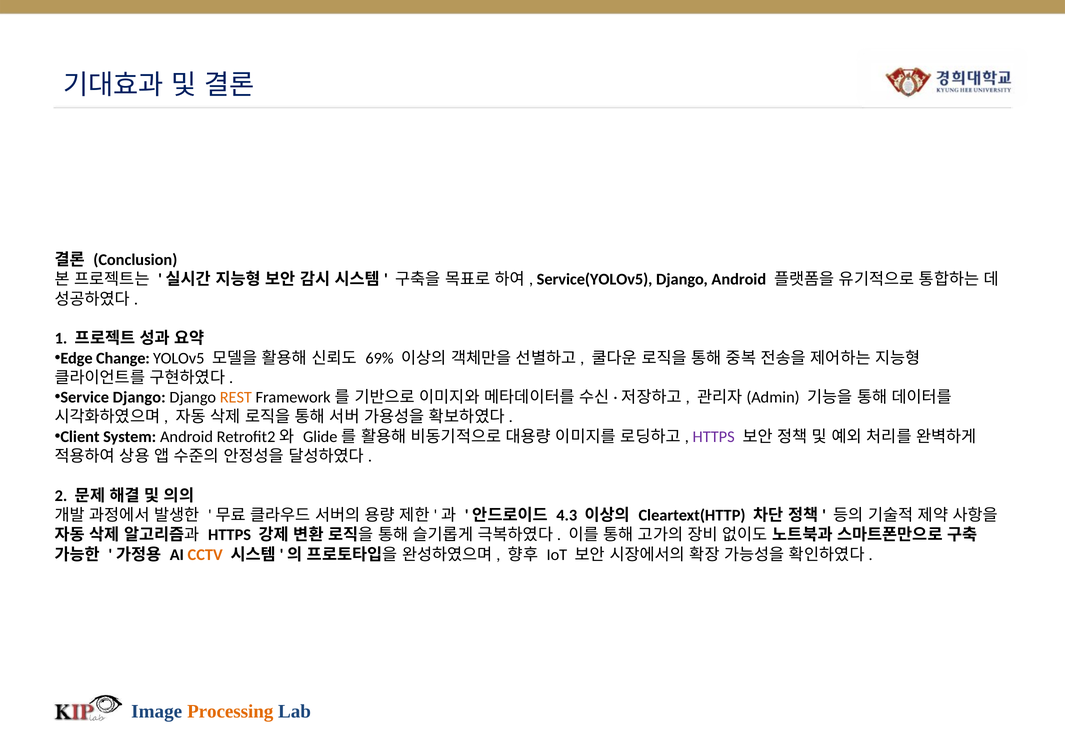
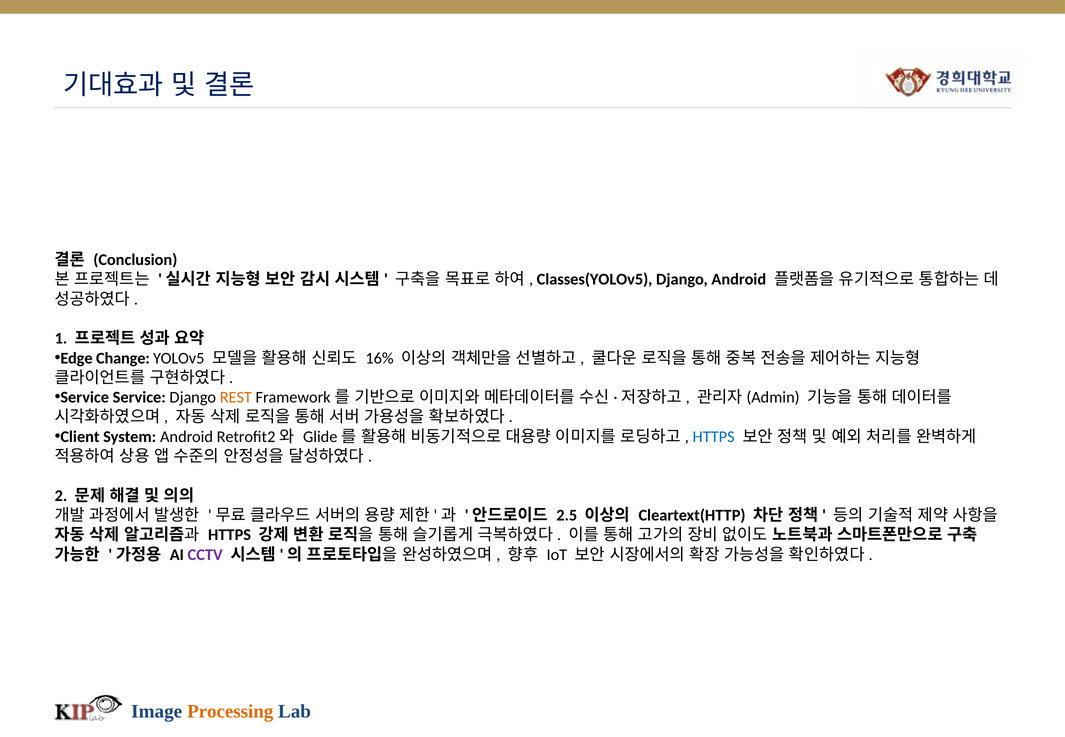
Service(YOLOv5: Service(YOLOv5 -> Classes(YOLOv5
69%: 69% -> 16%
Service Django: Django -> Service
HTTPS at (714, 437) colour: purple -> blue
4.3: 4.3 -> 2.5
CCTV colour: orange -> purple
